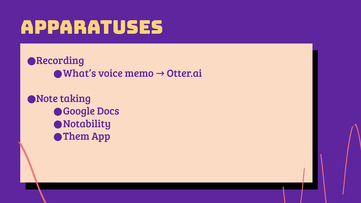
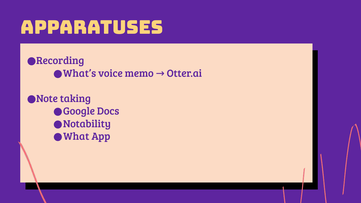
Them: Them -> What
